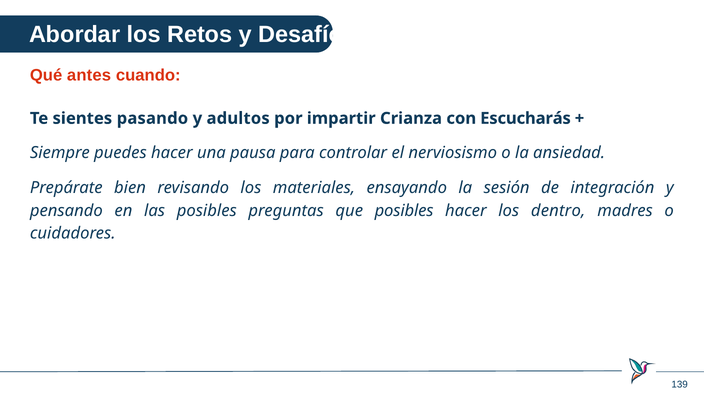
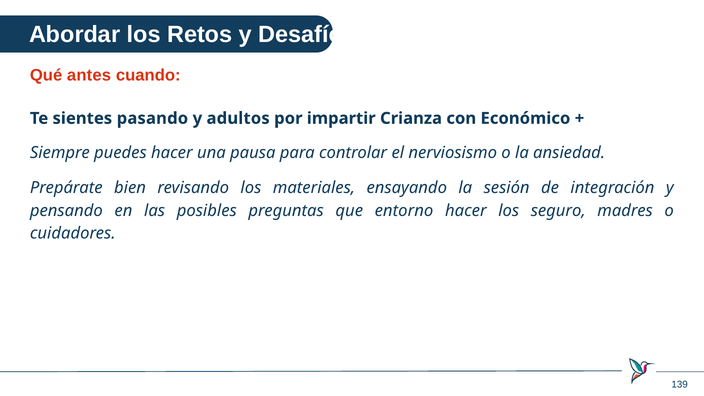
Escucharás: Escucharás -> Económico
que posibles: posibles -> entorno
dentro: dentro -> seguro
